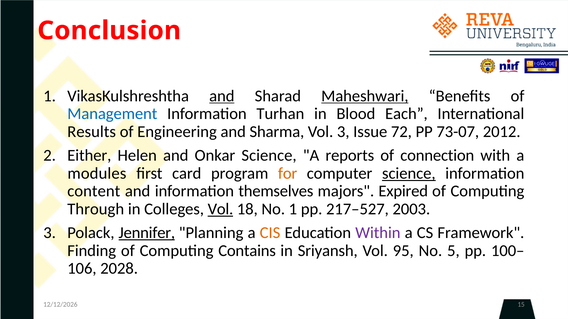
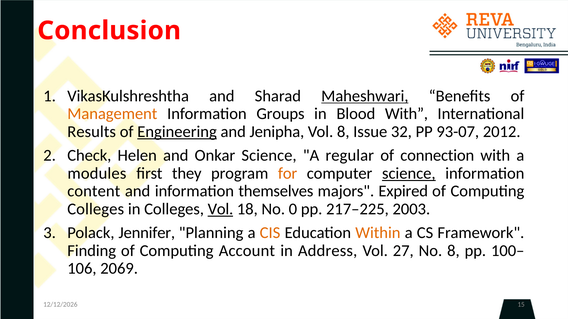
and at (222, 96) underline: present -> none
Management colour: blue -> orange
Turhan: Turhan -> Groups
Blood Each: Each -> With
Engineering underline: none -> present
Sharma: Sharma -> Jenipha
Vol 3: 3 -> 8
72: 72 -> 32
73-07: 73-07 -> 93-07
Either: Either -> Check
reports: reports -> regular
card: card -> they
Through at (96, 209): Through -> Colleges
No 1: 1 -> 0
217–527: 217–527 -> 217–225
Jennifer underline: present -> none
Within colour: purple -> orange
Contains: Contains -> Account
Sriyansh: Sriyansh -> Address
95: 95 -> 27
No 5: 5 -> 8
2028: 2028 -> 2069
